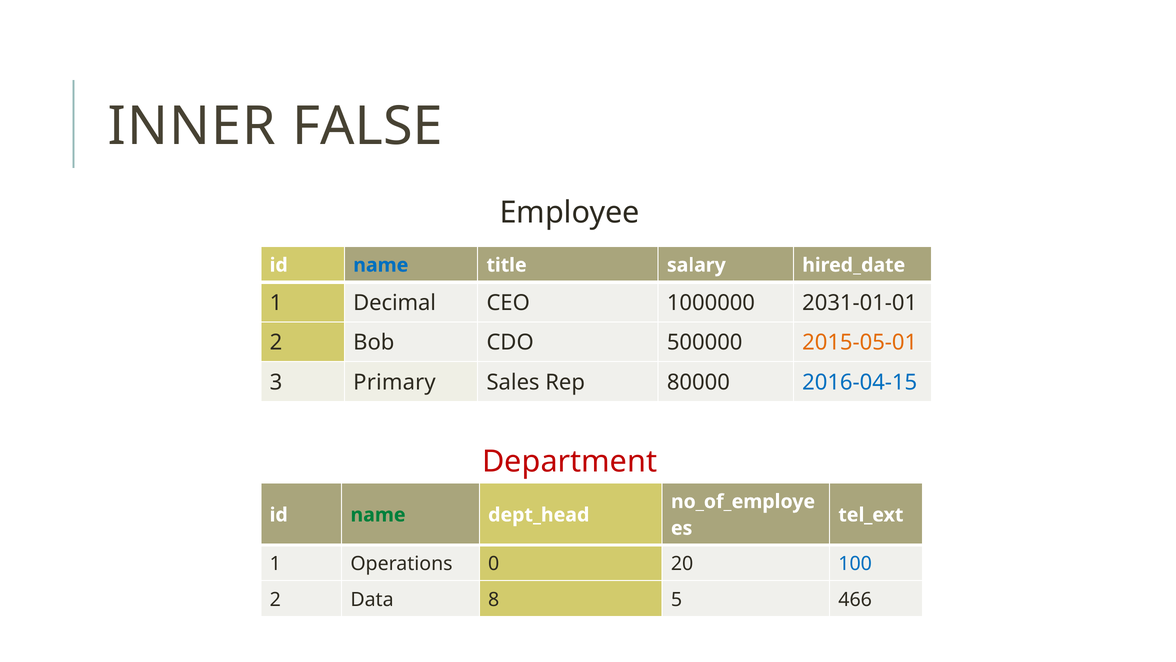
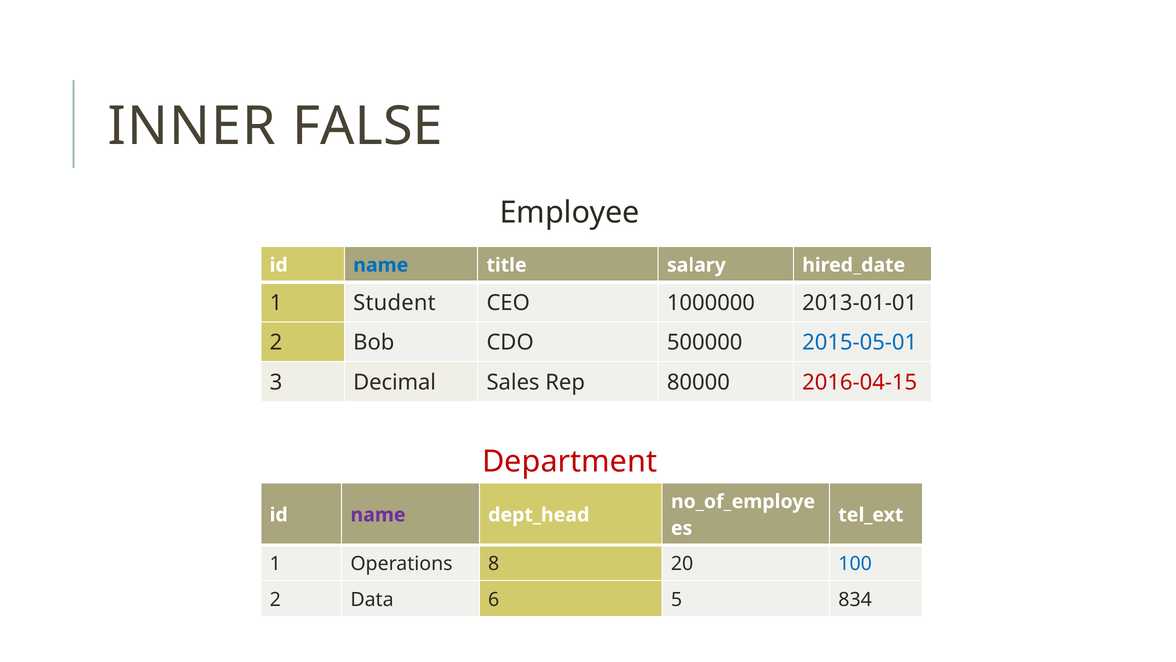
Decimal: Decimal -> Student
2031-01-01: 2031-01-01 -> 2013-01-01
2015-05-01 colour: orange -> blue
Primary: Primary -> Decimal
2016-04-15 colour: blue -> red
name at (378, 515) colour: green -> purple
0: 0 -> 8
8: 8 -> 6
466: 466 -> 834
